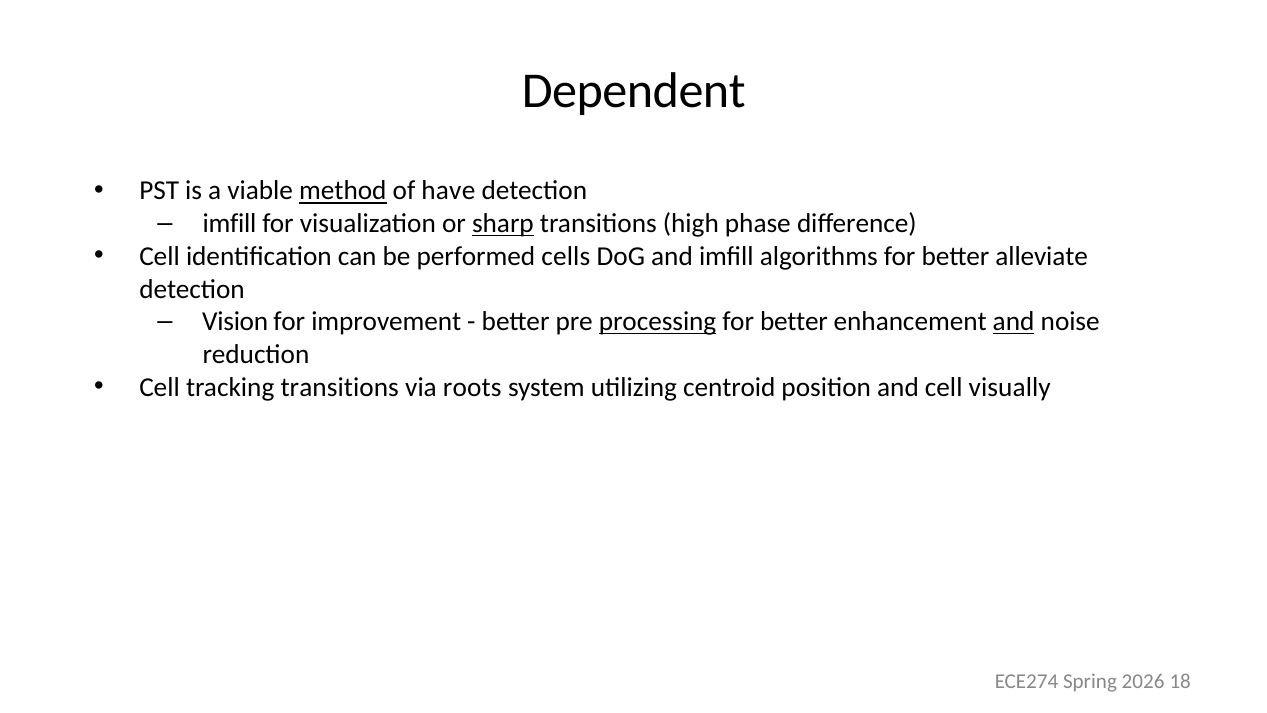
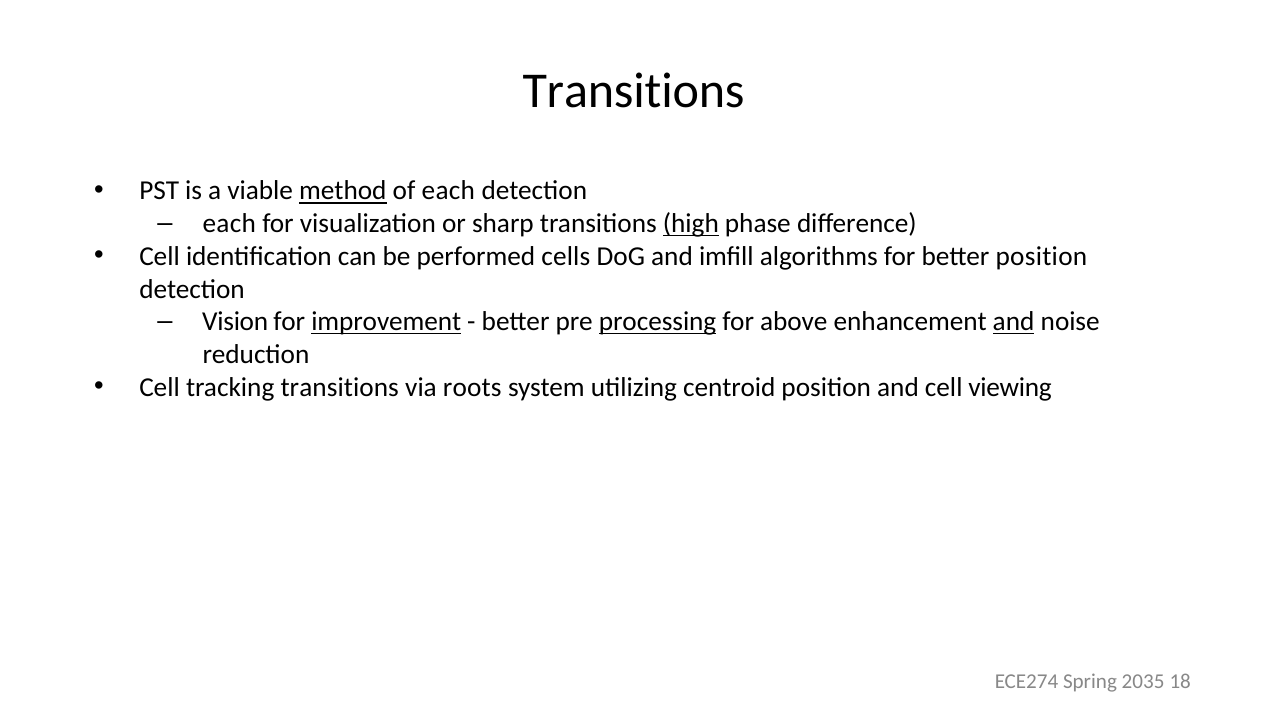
Dependent at (634, 91): Dependent -> Transitions
of have: have -> each
imfill at (230, 224): imfill -> each
sharp underline: present -> none
high underline: none -> present
better alleviate: alleviate -> position
improvement underline: none -> present
better at (794, 322): better -> above
visually: visually -> viewing
2026: 2026 -> 2035
